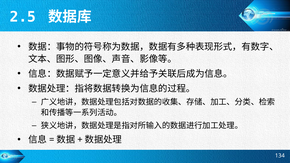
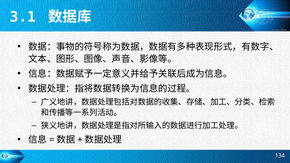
2.5: 2.5 -> 3.1
